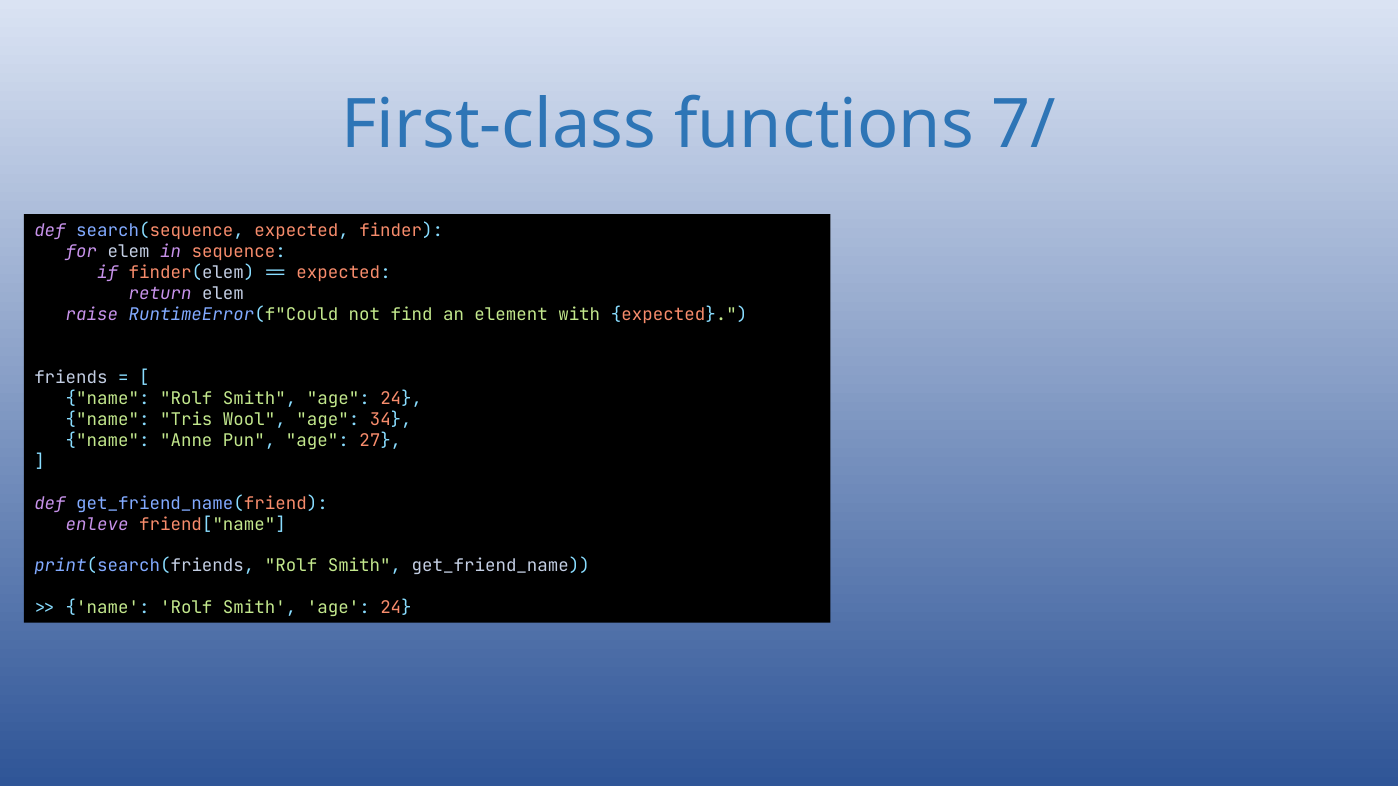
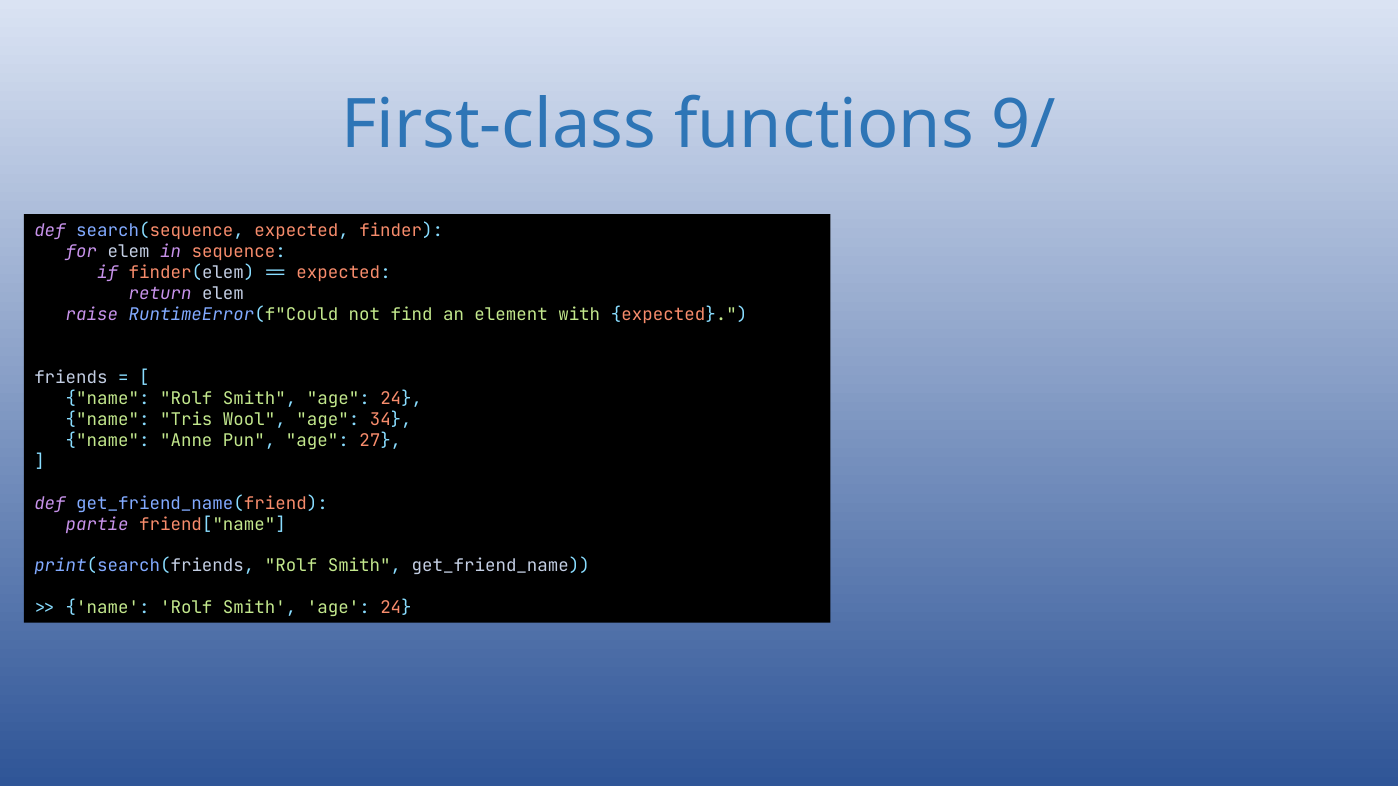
7/: 7/ -> 9/
enleve: enleve -> partie
